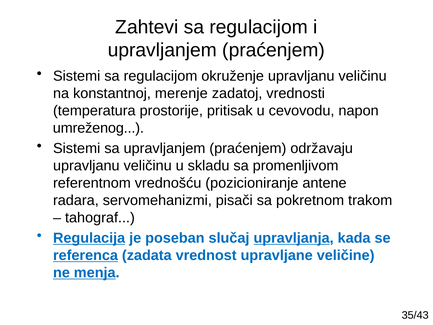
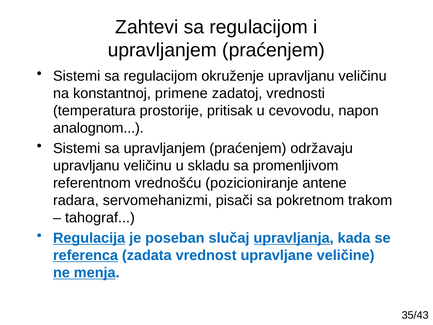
merenje: merenje -> primene
umreženog: umreženog -> analognom
